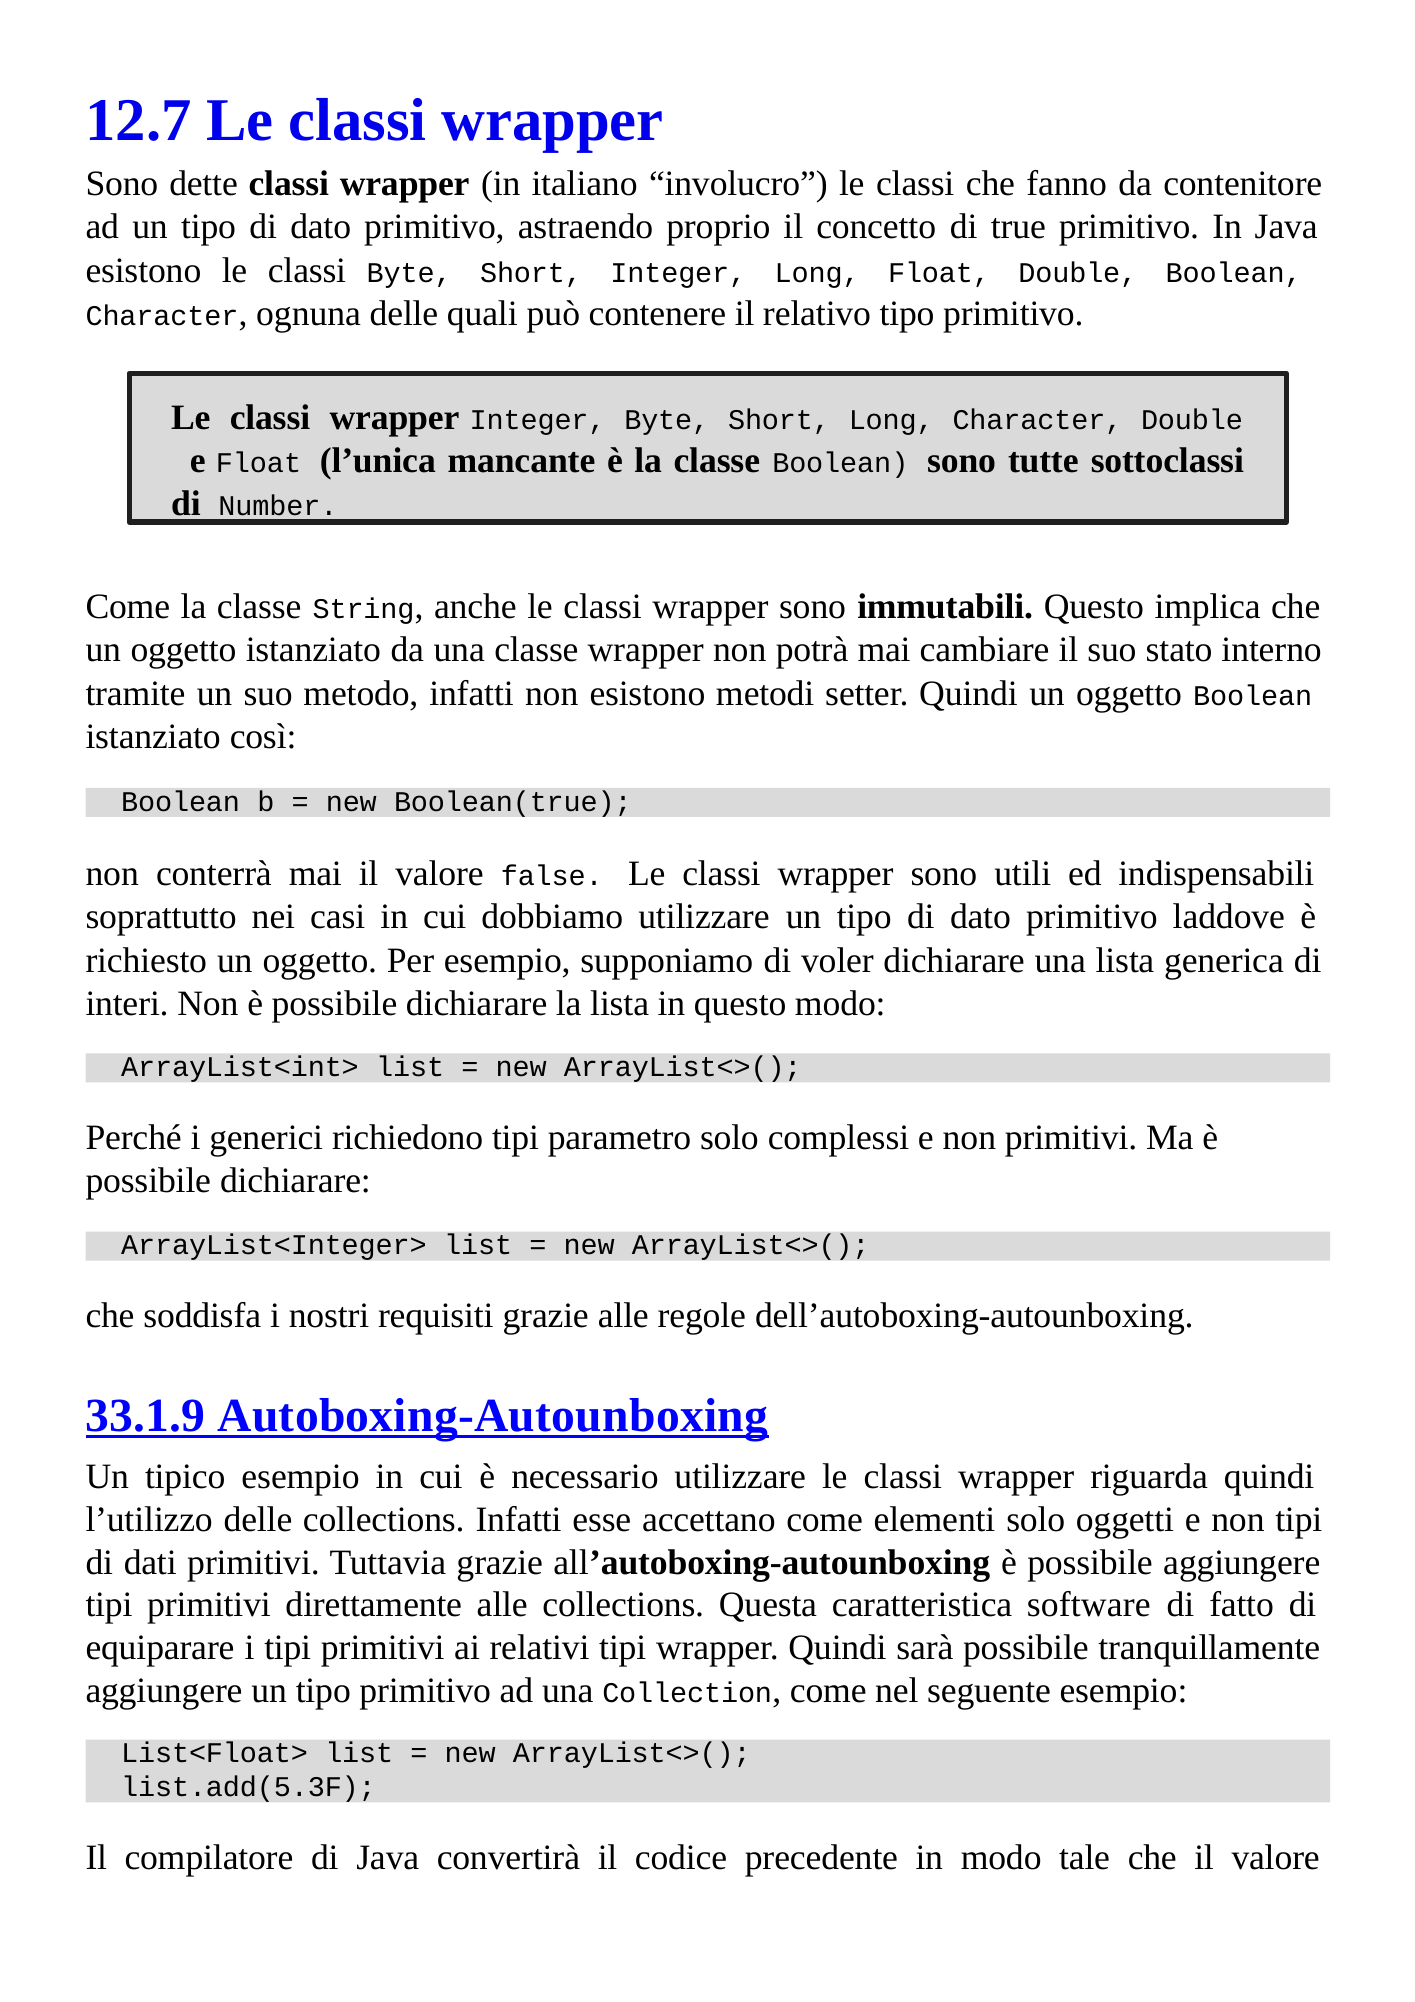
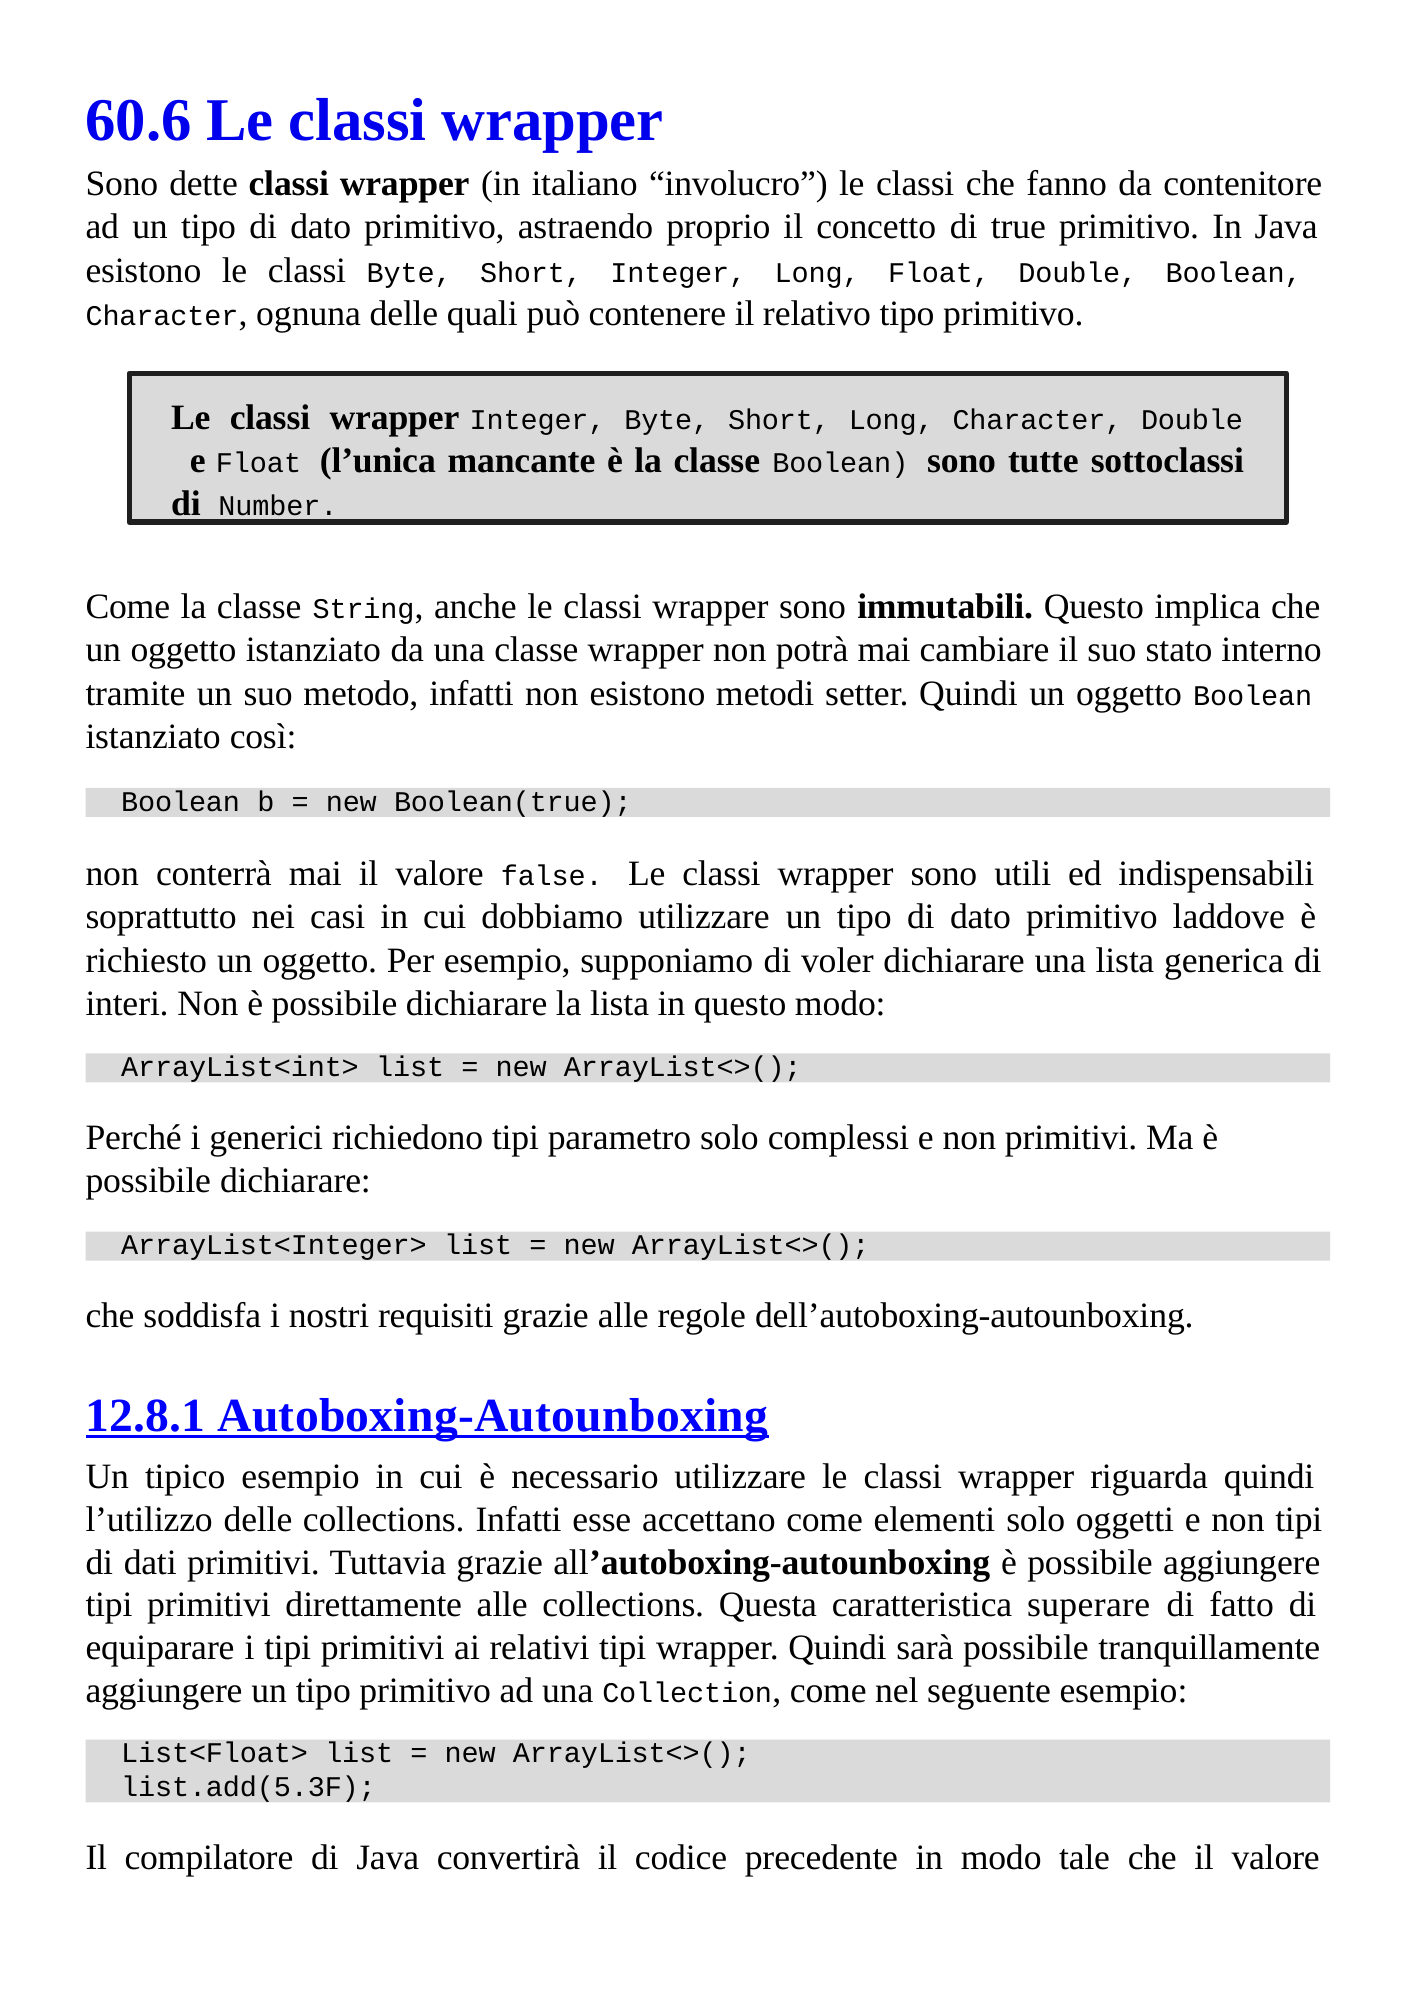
12.7: 12.7 -> 60.6
33.1.9: 33.1.9 -> 12.8.1
software: software -> superare
